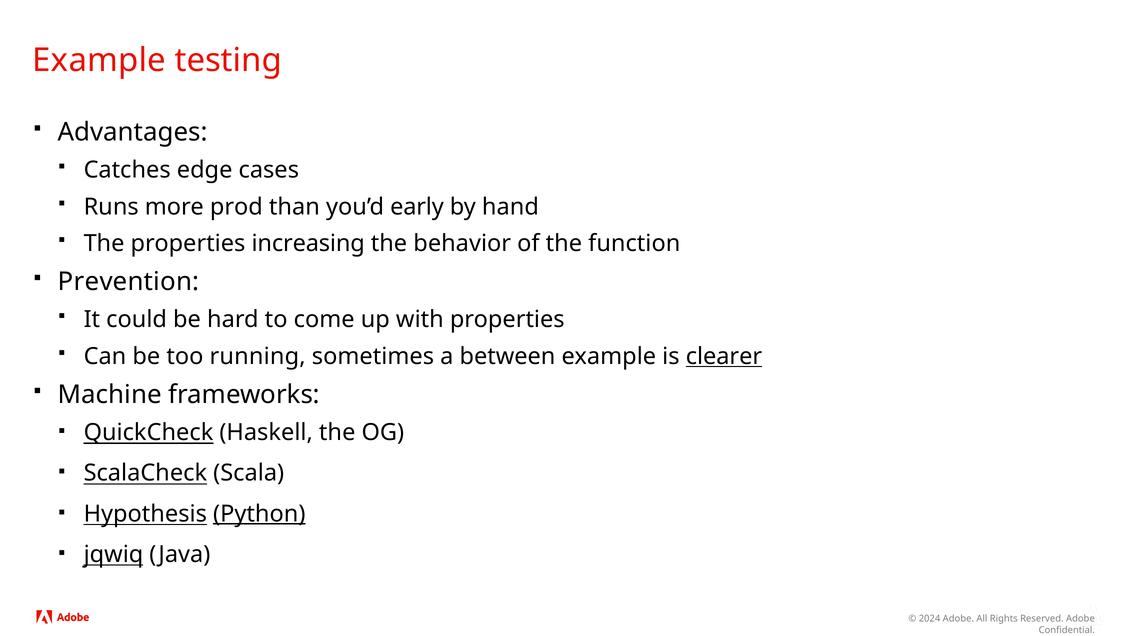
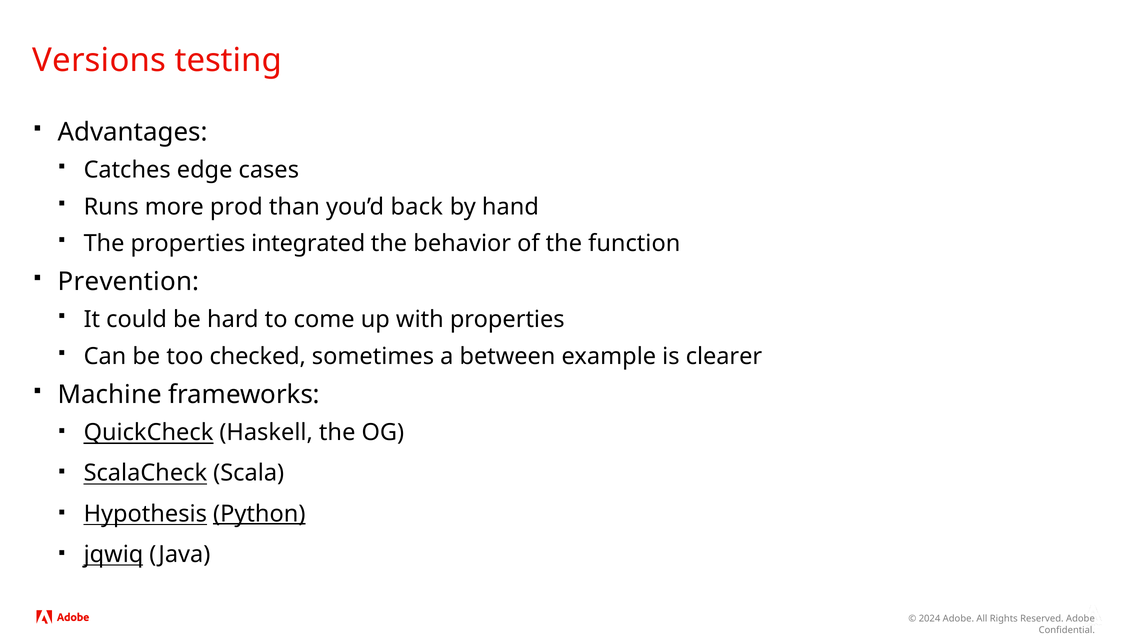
Example at (99, 60): Example -> Versions
early: early -> back
increasing: increasing -> integrated
running: running -> checked
clearer underline: present -> none
